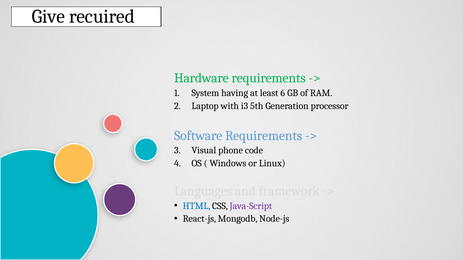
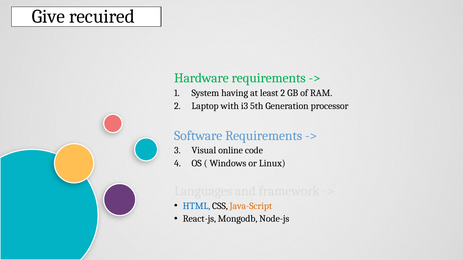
least 6: 6 -> 2
phone: phone -> online
Java-Script colour: purple -> orange
